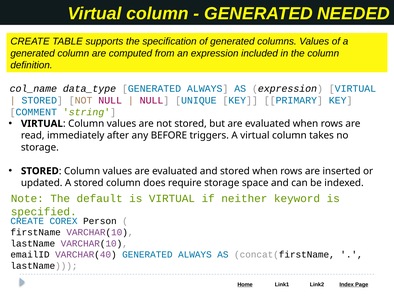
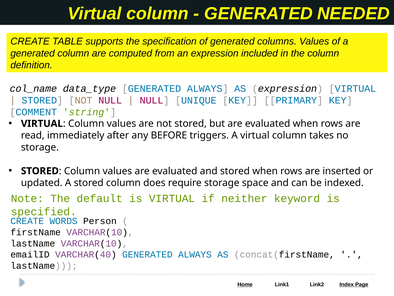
COREX: COREX -> WORDS
